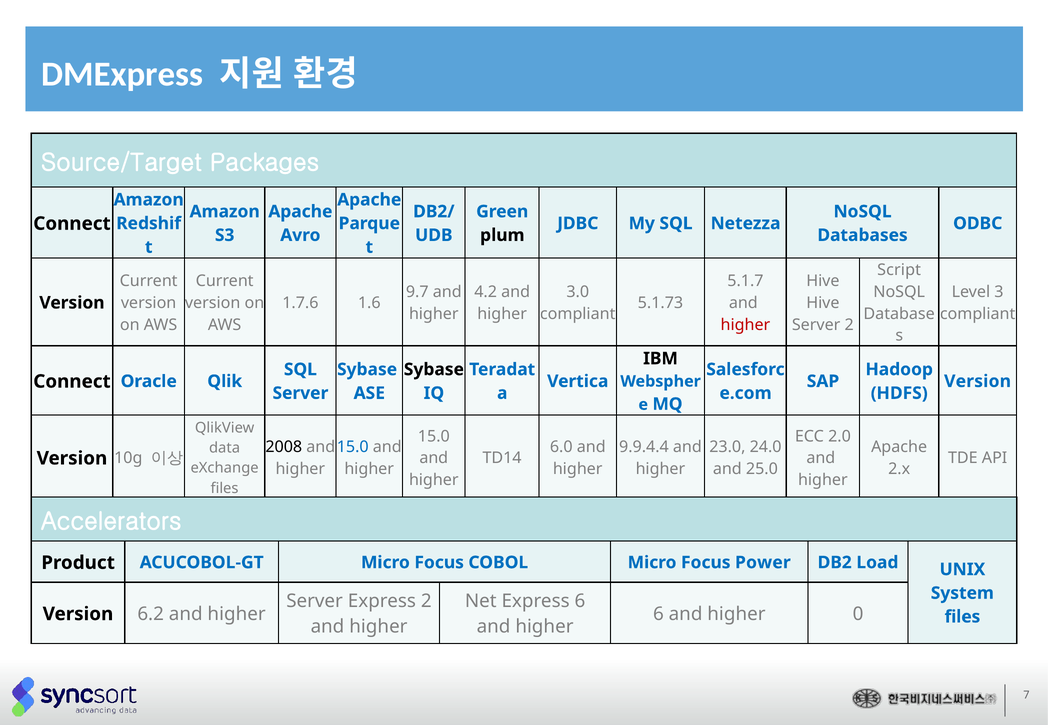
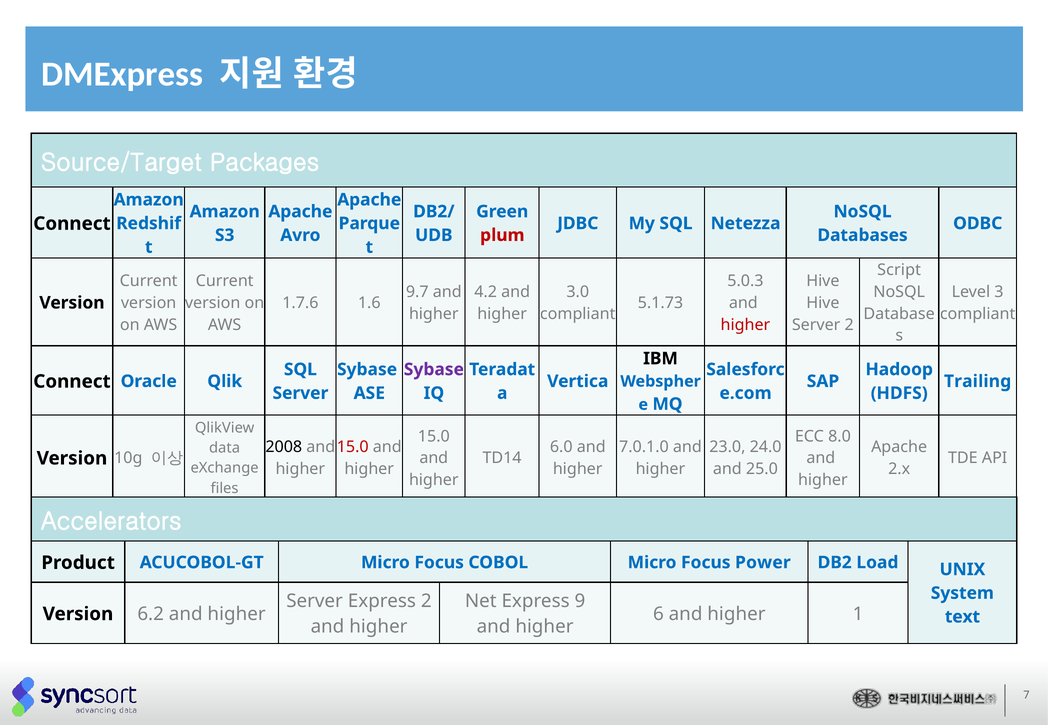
plum colour: black -> red
5.1.7: 5.1.7 -> 5.0.3
Sybase at (434, 370) colour: black -> purple
Version at (978, 382): Version -> Trailing
2.0: 2.0 -> 8.0
15.0 at (353, 447) colour: blue -> red
9.9.4.4: 9.9.4.4 -> 7.0.1.0
Express 6: 6 -> 9
0: 0 -> 1
files at (962, 617): files -> text
